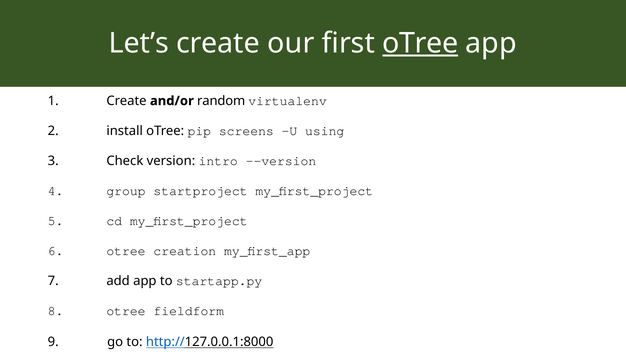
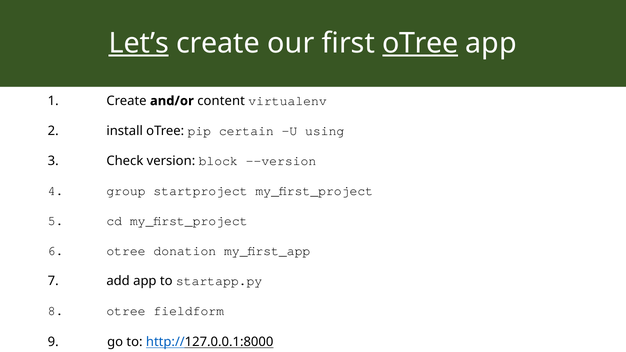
Let’s underline: none -> present
random: random -> content
screens: screens -> certain
intro: intro -> block
creation: creation -> donation
